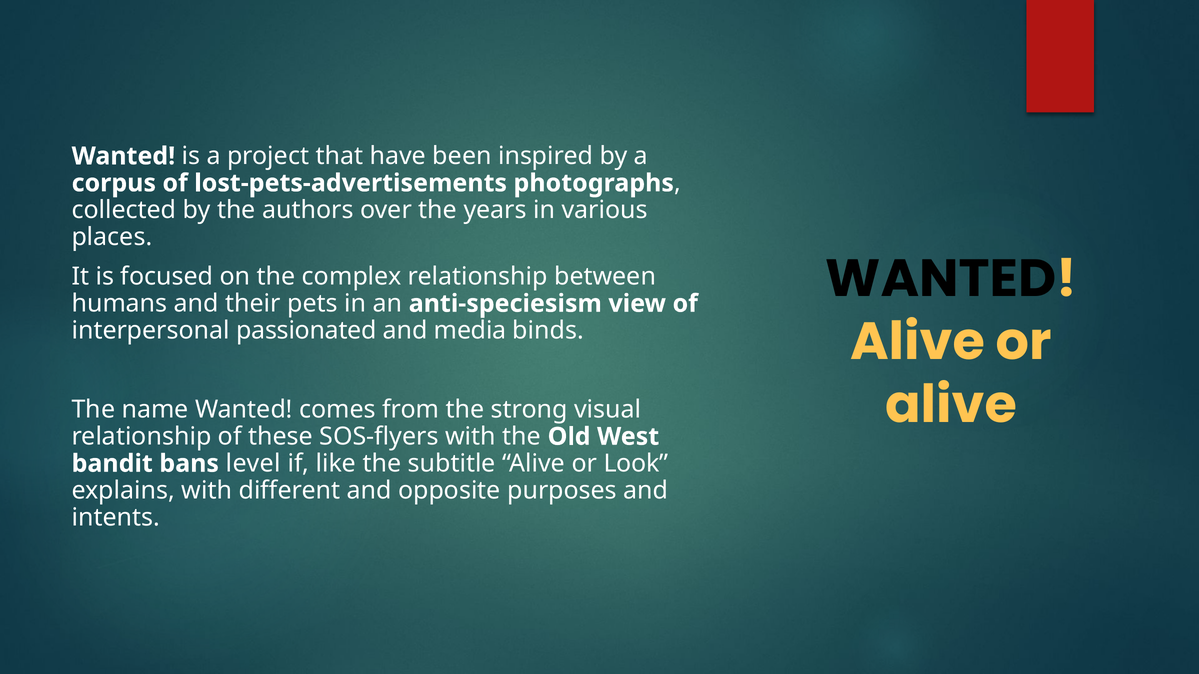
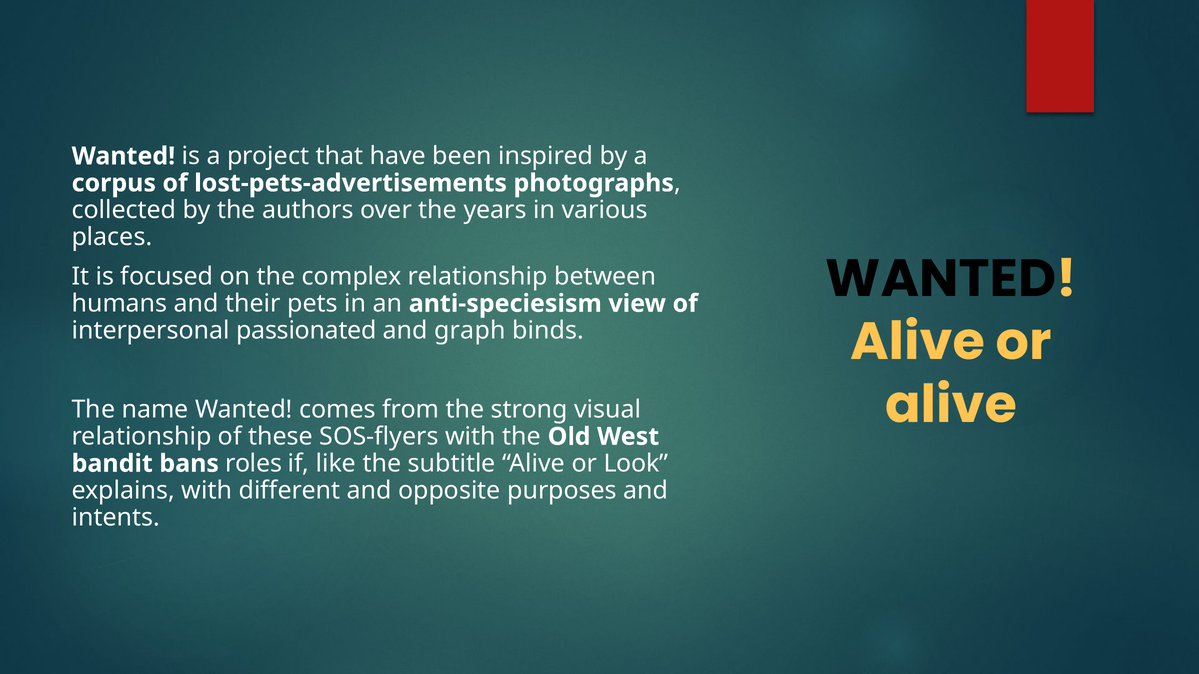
media: media -> graph
level: level -> roles
